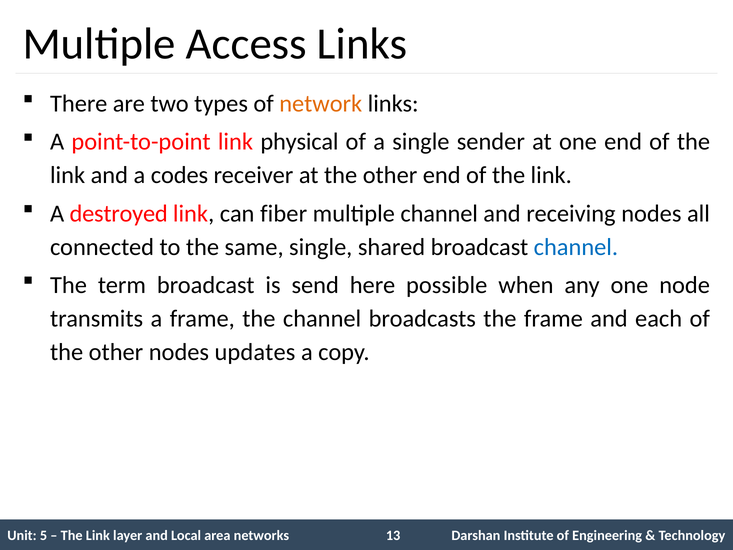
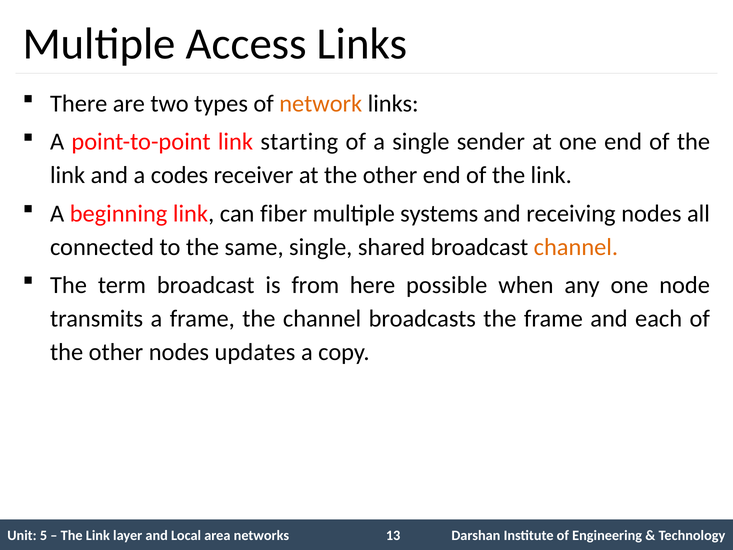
physical: physical -> starting
destroyed: destroyed -> beginning
multiple channel: channel -> systems
channel at (576, 247) colour: blue -> orange
send: send -> from
